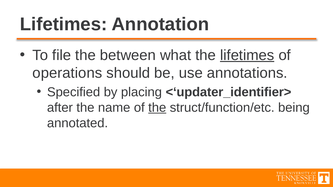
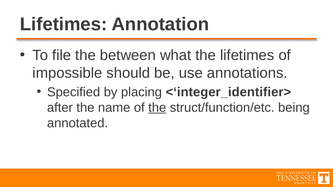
lifetimes at (247, 55) underline: present -> none
operations: operations -> impossible
<‘updater_identifier>: <‘updater_identifier> -> <‘integer_identifier>
